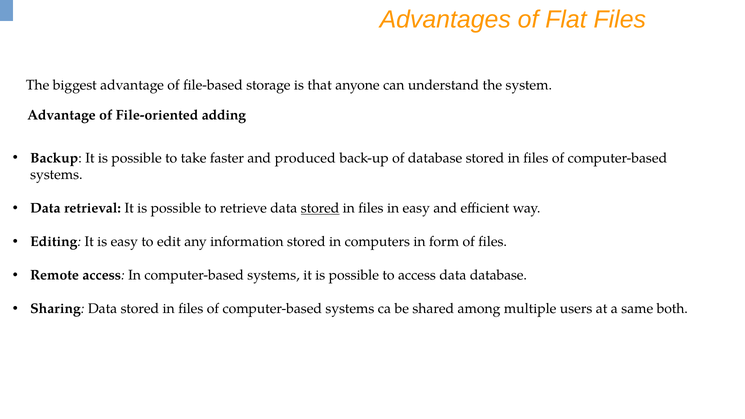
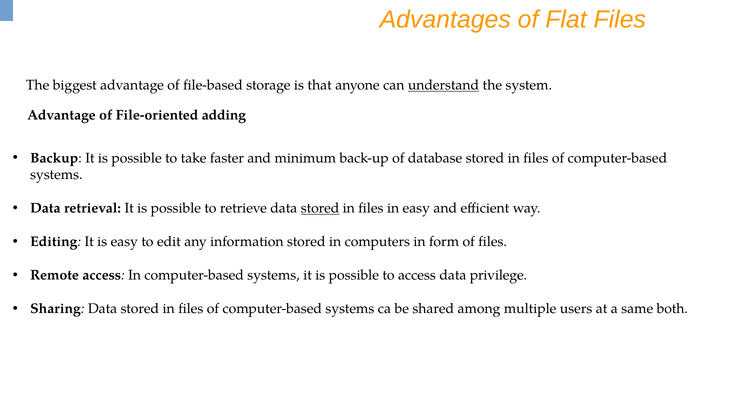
understand underline: none -> present
produced: produced -> minimum
data database: database -> privilege
